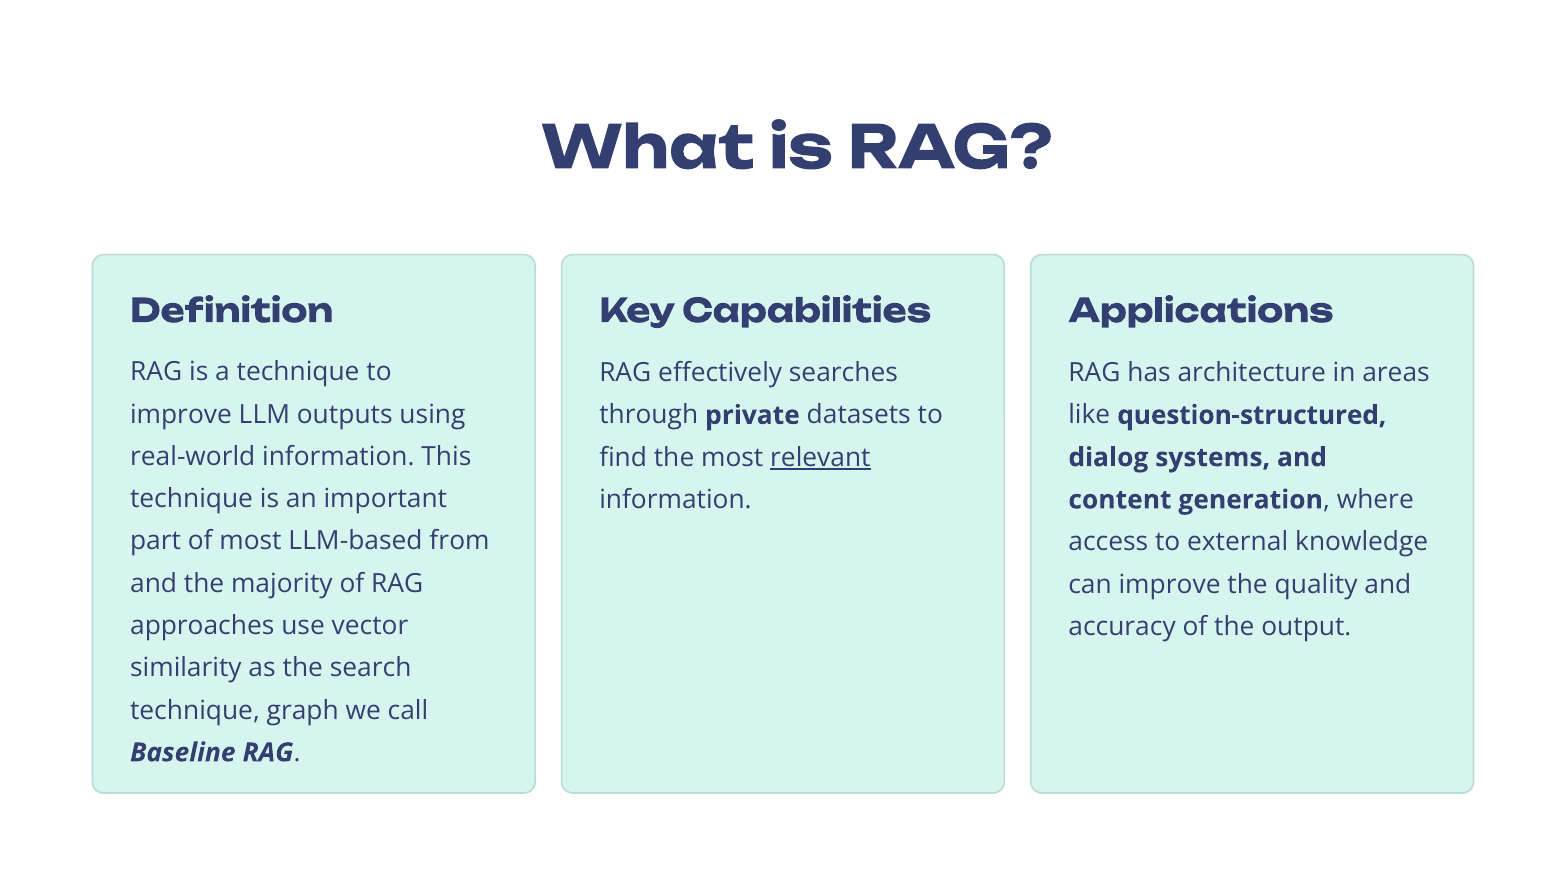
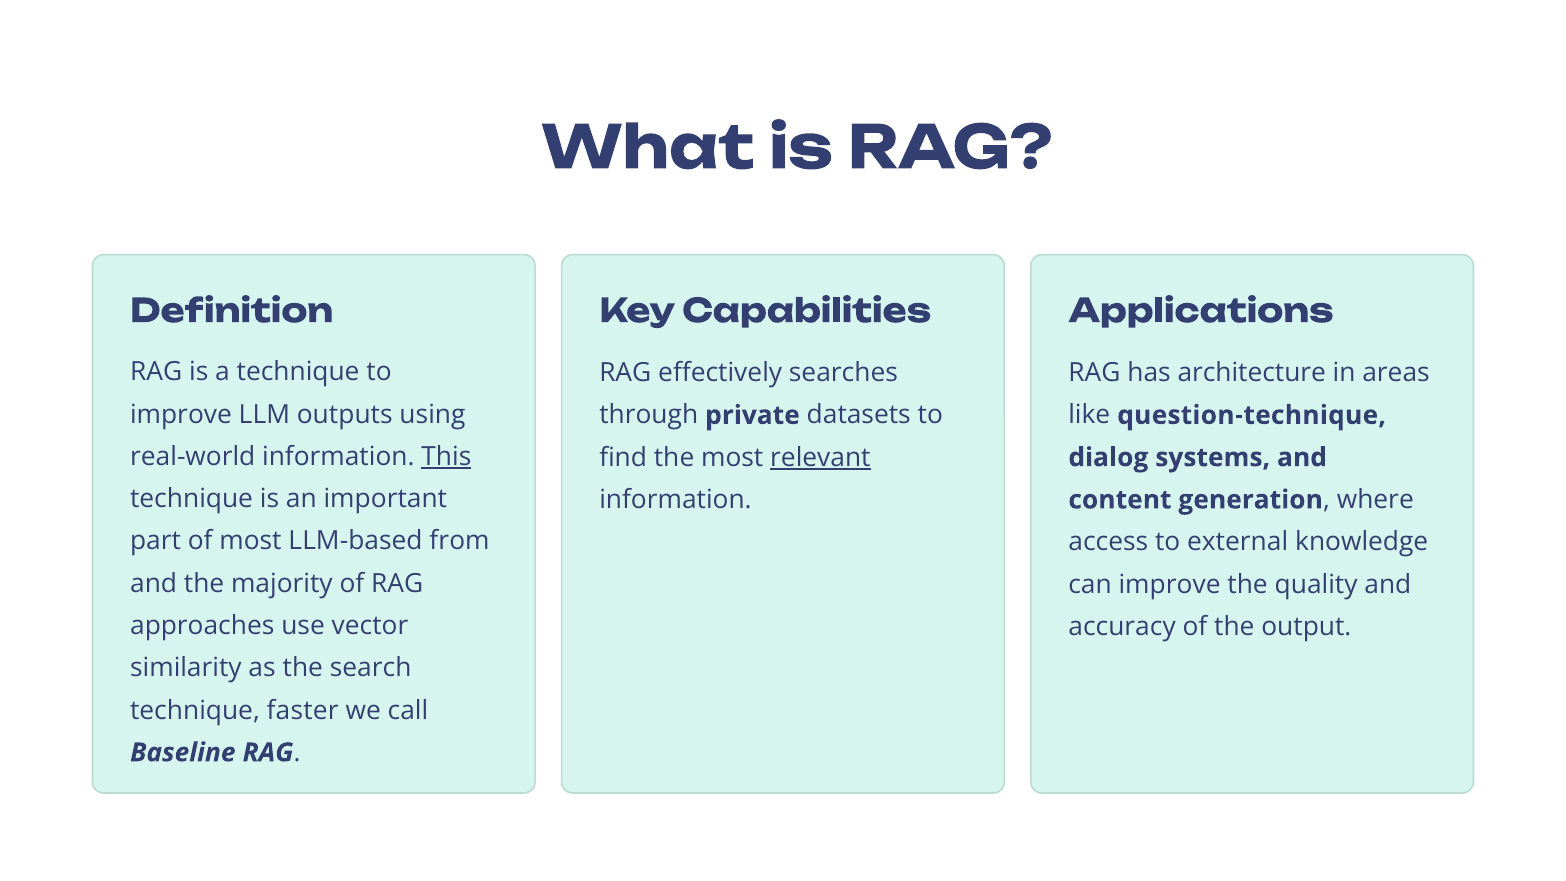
question-structured: question-structured -> question-technique
This underline: none -> present
graph: graph -> faster
